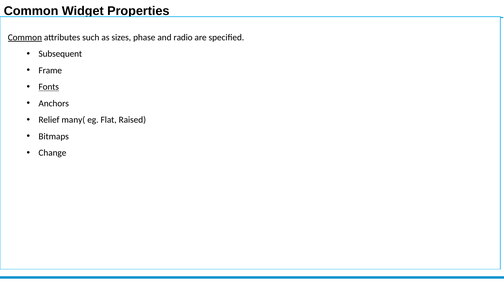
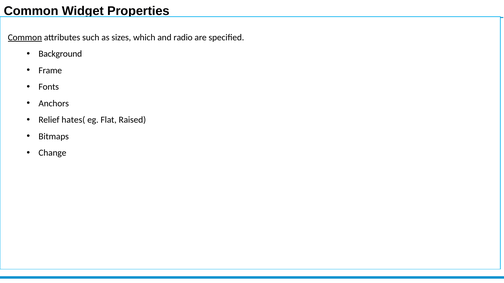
phase: phase -> which
Subsequent: Subsequent -> Background
Fonts underline: present -> none
many(: many( -> hates(
